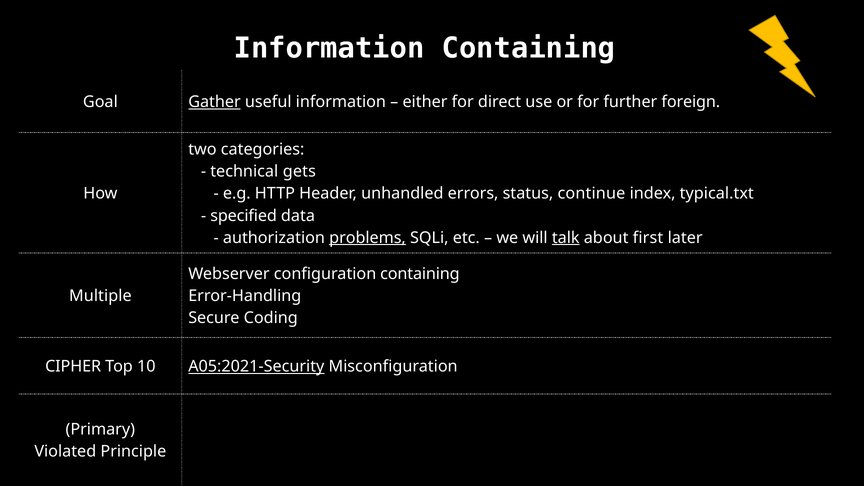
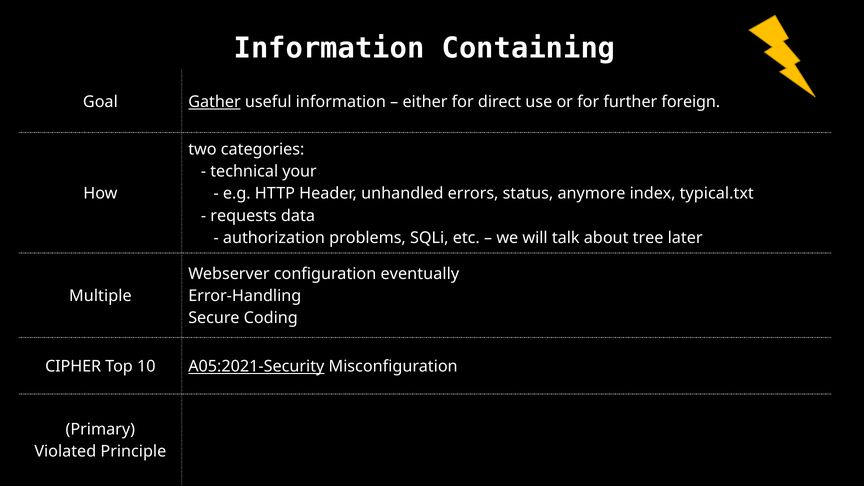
gets: gets -> your
continue: continue -> anymore
specified: specified -> requests
problems underline: present -> none
talk underline: present -> none
first: first -> tree
configuration containing: containing -> eventually
